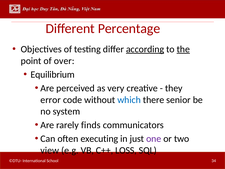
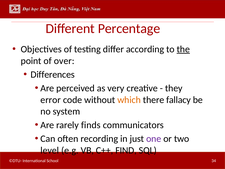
according underline: present -> none
Equilibrium: Equilibrium -> Differences
which colour: blue -> orange
senior: senior -> fallacy
executing: executing -> recording
view: view -> level
LOSS: LOSS -> FIND
